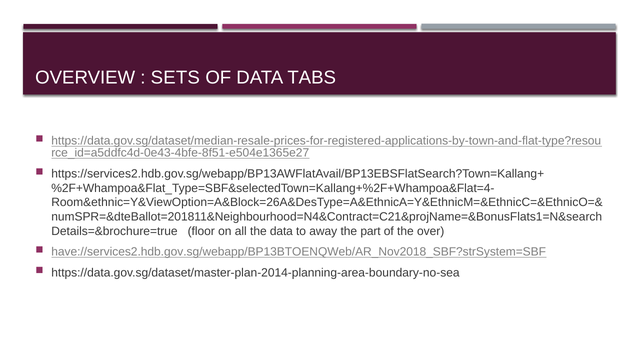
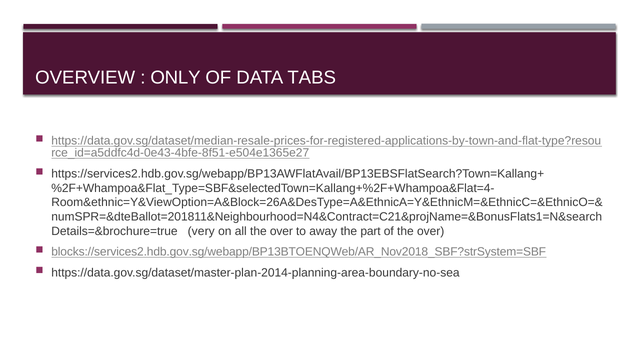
SETS: SETS -> ONLY
floor: floor -> very
all the data: data -> over
have://services2.hdb.gov.sg/webapp/BP13BTOENQWeb/AR_Nov2018_SBF?strSystem=SBF: have://services2.hdb.gov.sg/webapp/BP13BTOENQWeb/AR_Nov2018_SBF?strSystem=SBF -> blocks://services2.hdb.gov.sg/webapp/BP13BTOENQWeb/AR_Nov2018_SBF?strSystem=SBF
